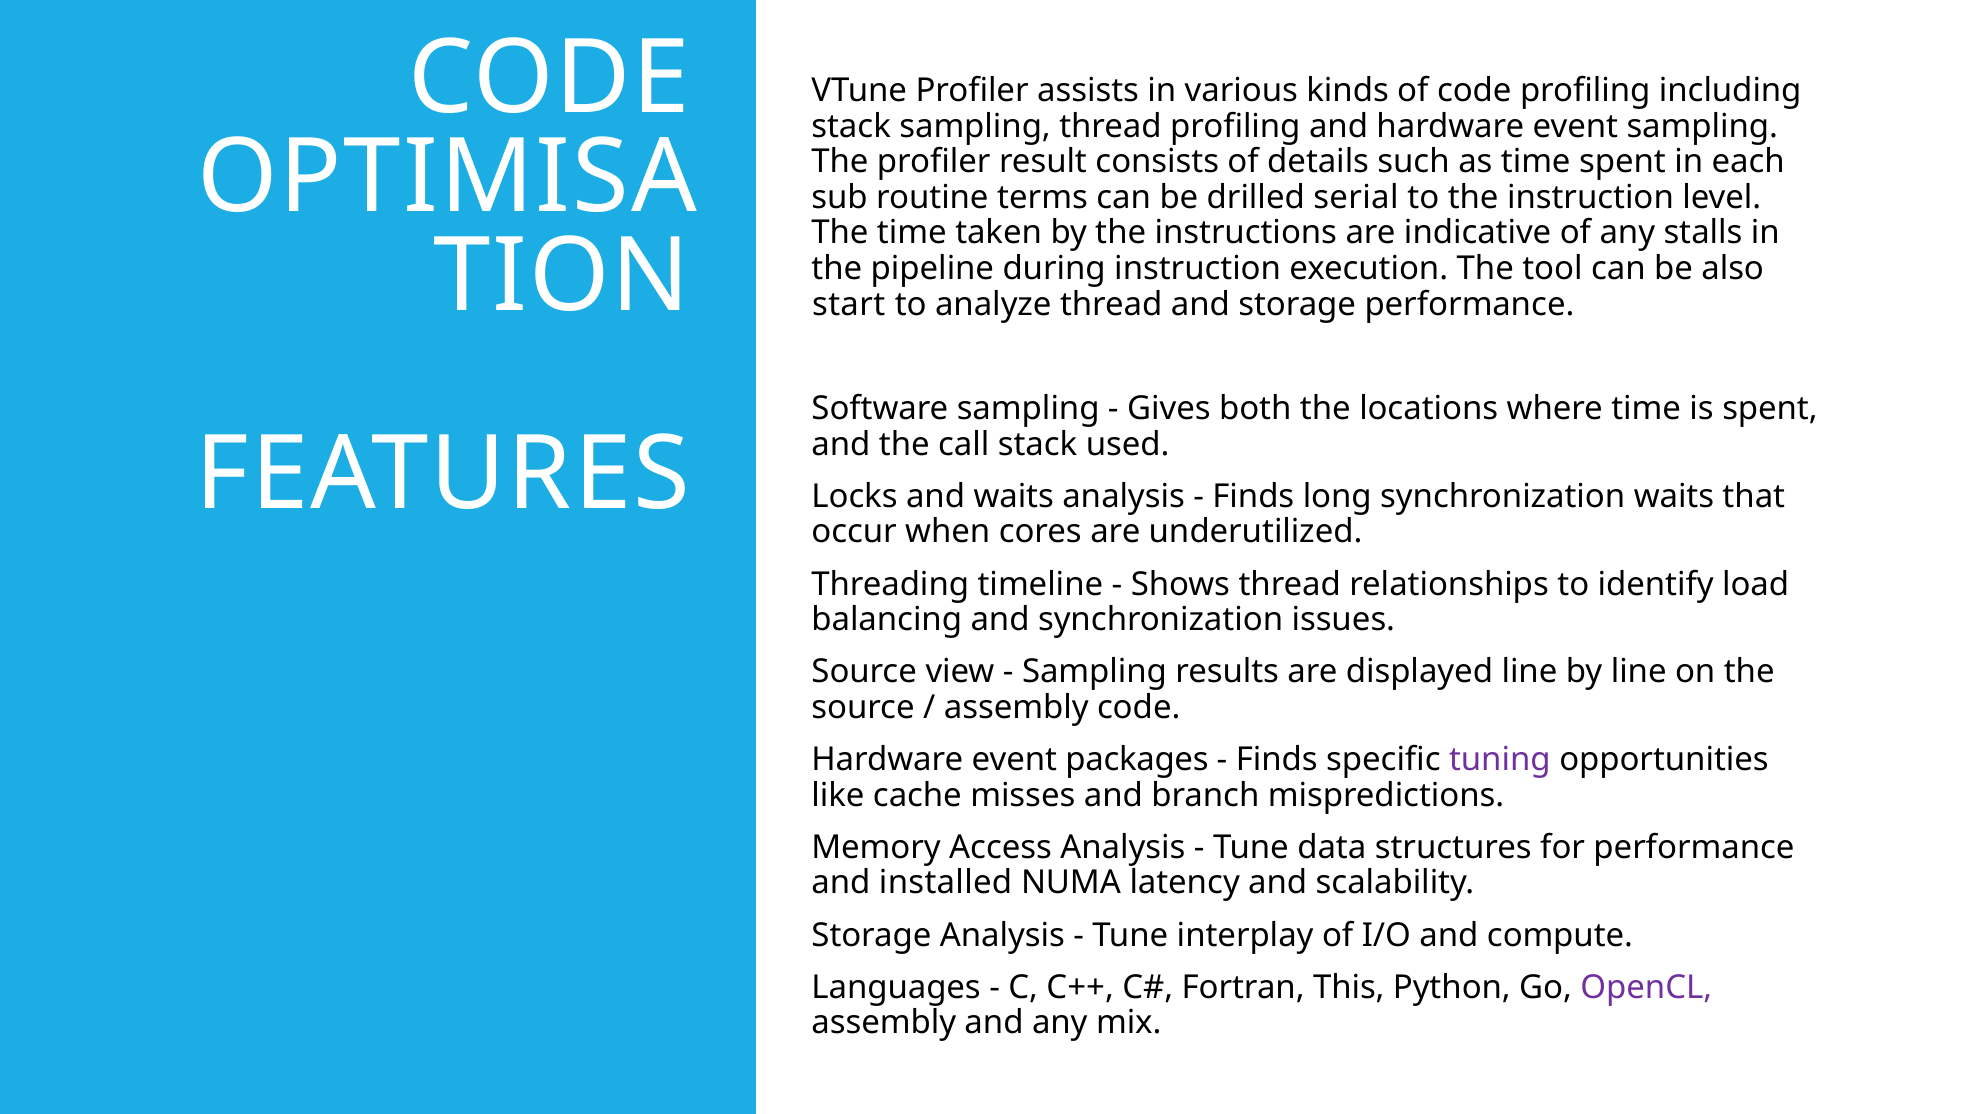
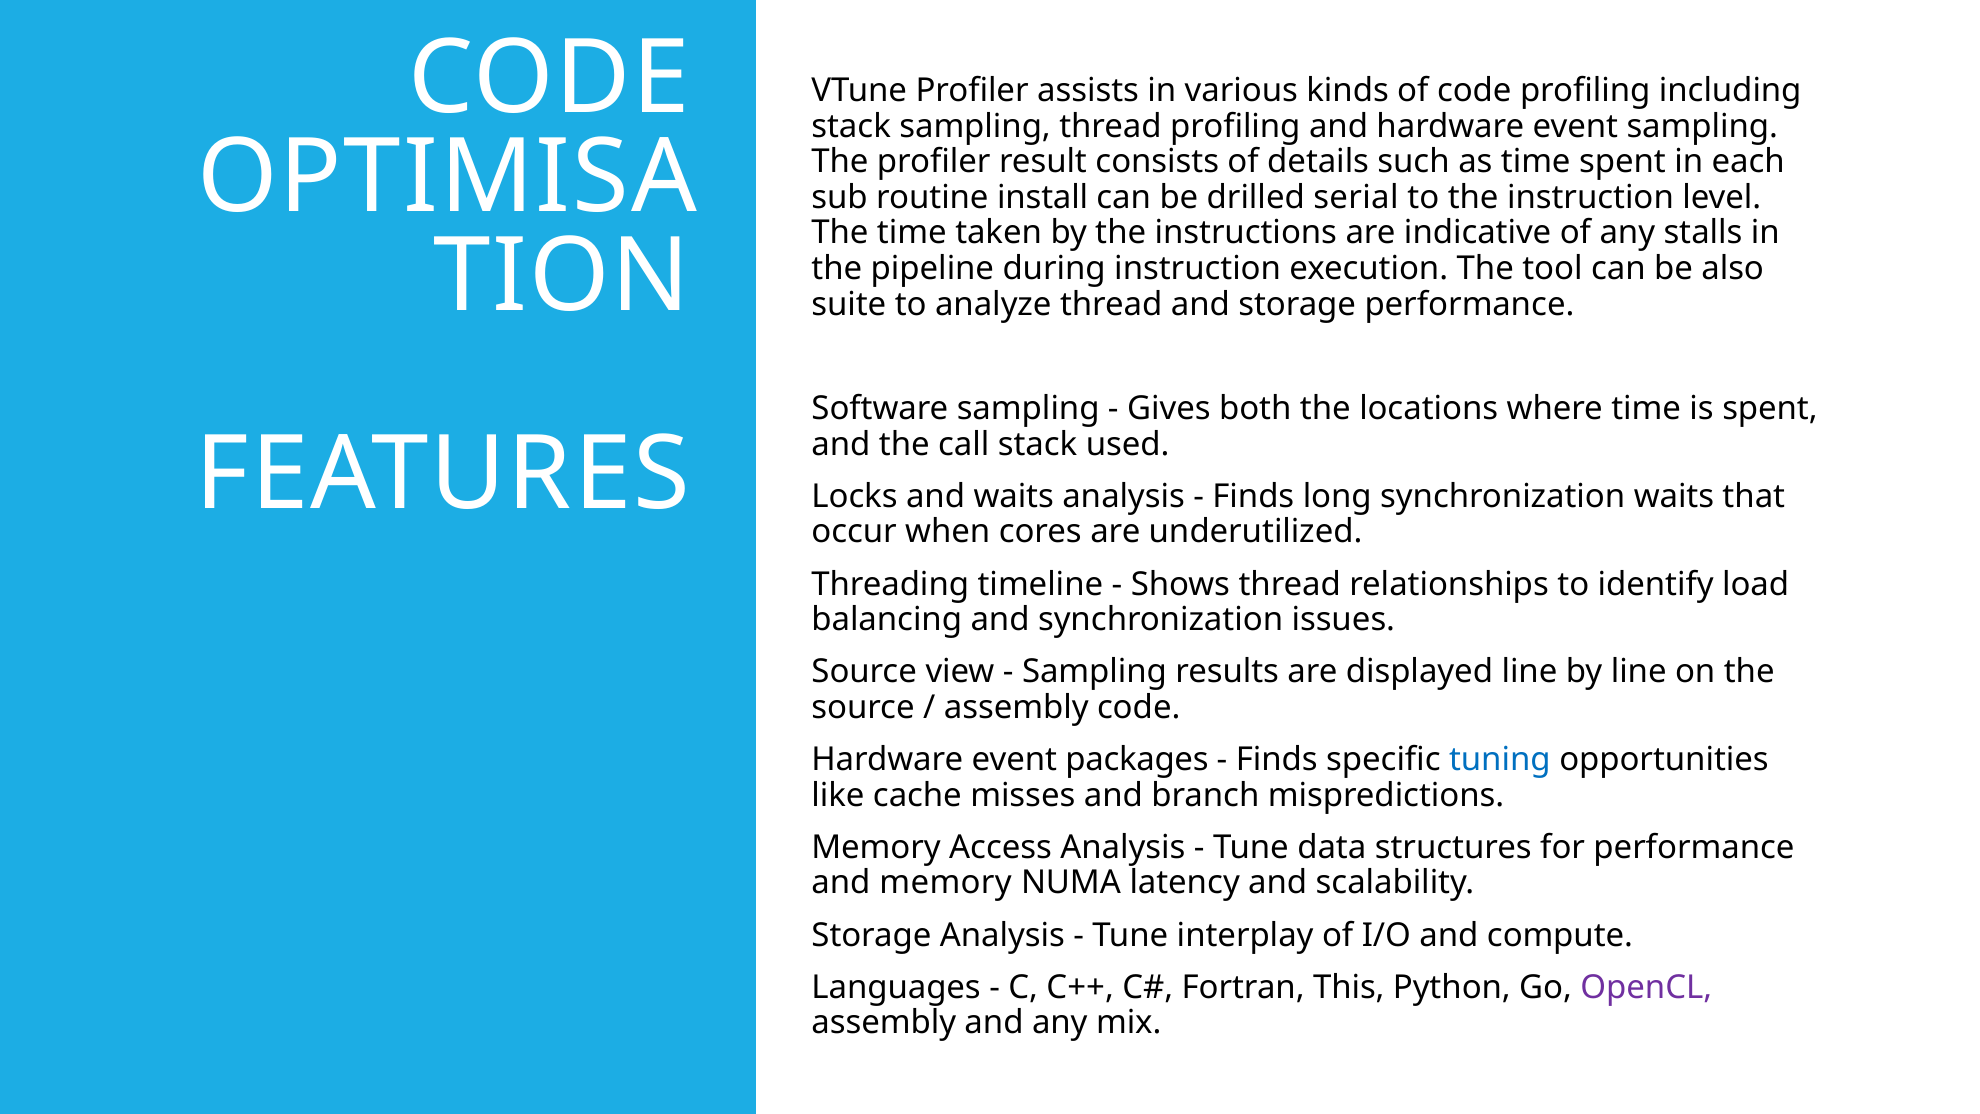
terms: terms -> install
start: start -> suite
tuning colour: purple -> blue
and installed: installed -> memory
